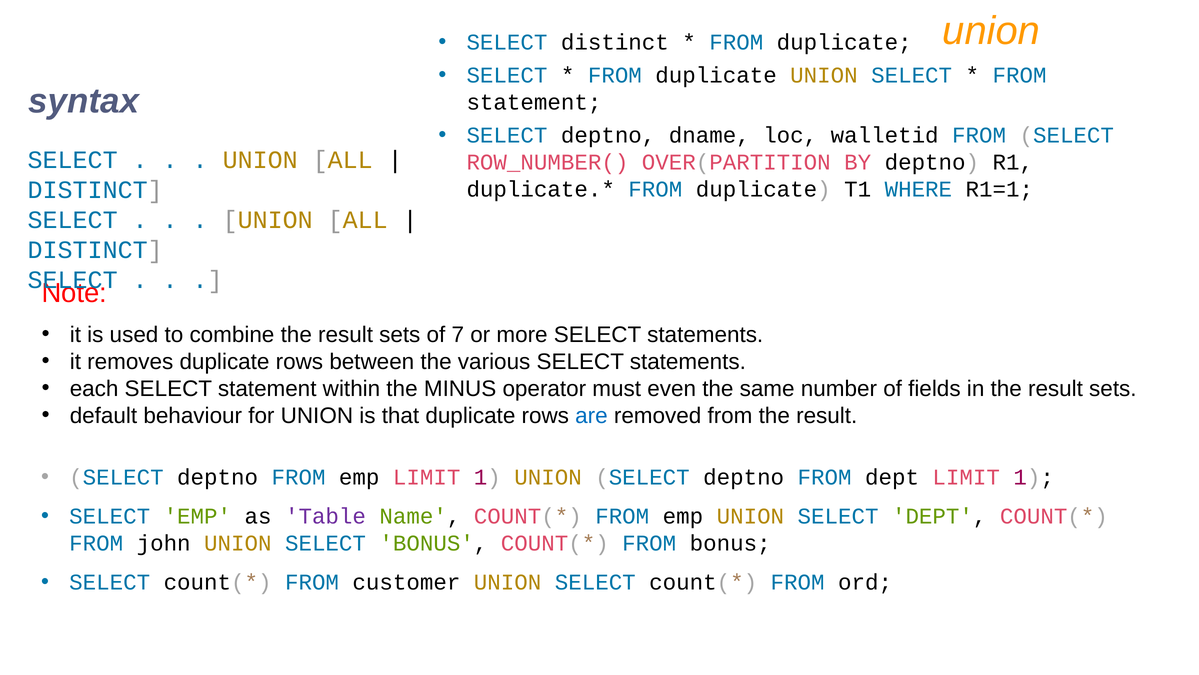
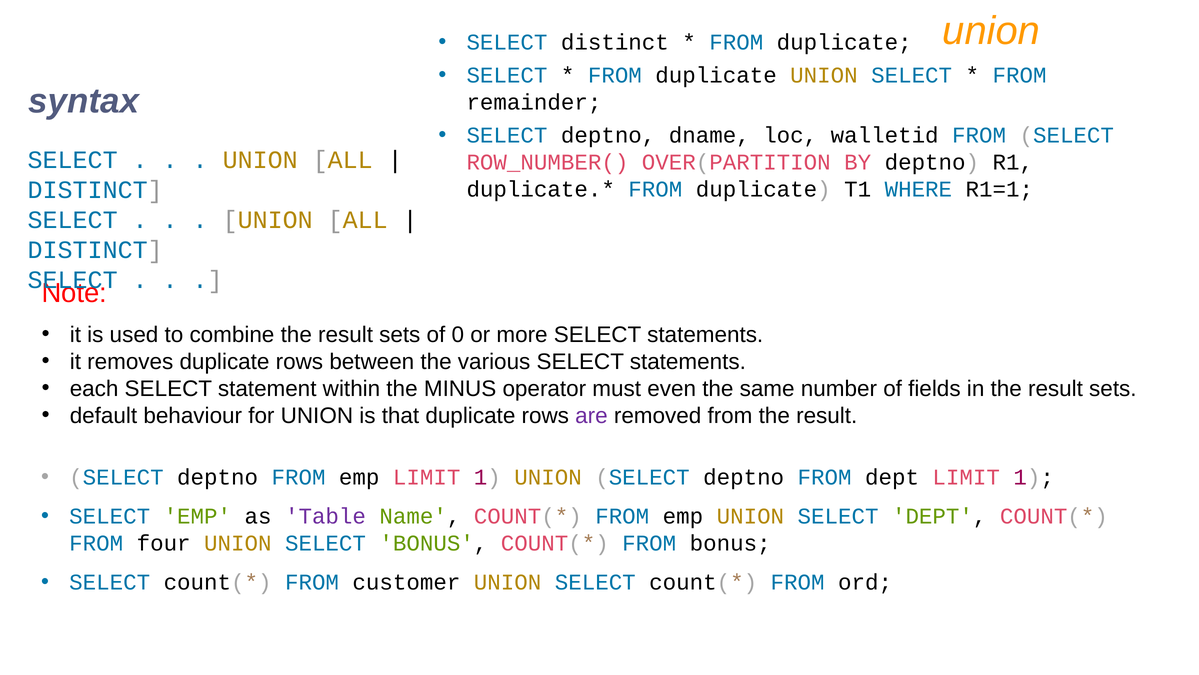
statement at (534, 102): statement -> remainder
7: 7 -> 0
are colour: blue -> purple
john: john -> four
